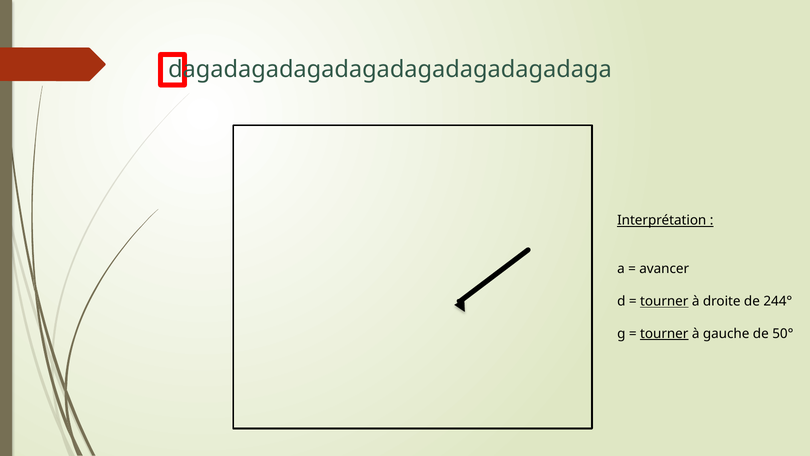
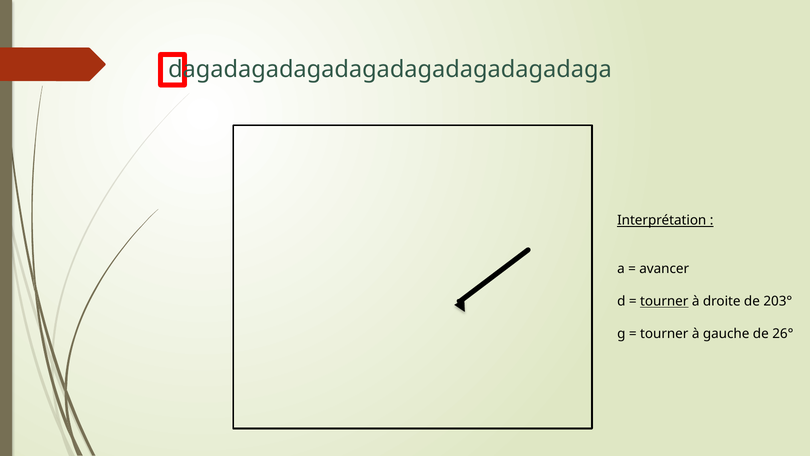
244°: 244° -> 203°
tourner at (664, 333) underline: present -> none
50°: 50° -> 26°
